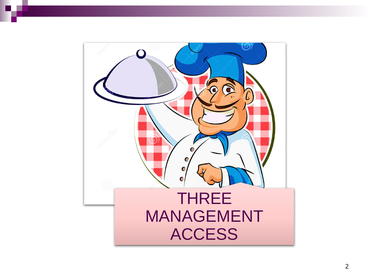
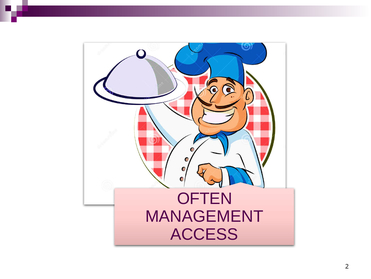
THREE: THREE -> OFTEN
